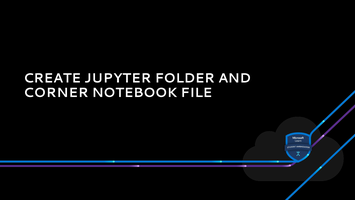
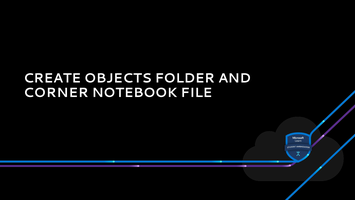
JUPYTER: JUPYTER -> OBJECTS
